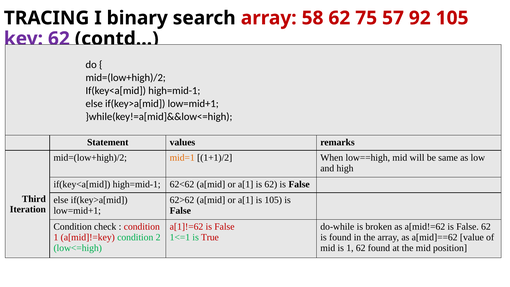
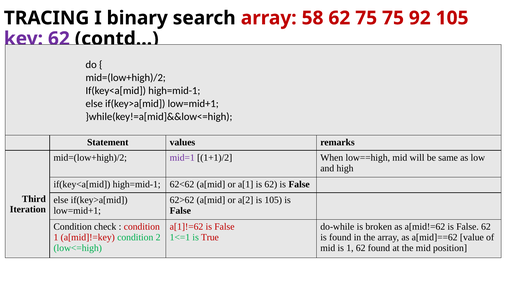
75 57: 57 -> 75
mid=1 colour: orange -> purple
62>62 a[mid or a[1: a[1 -> a[2
